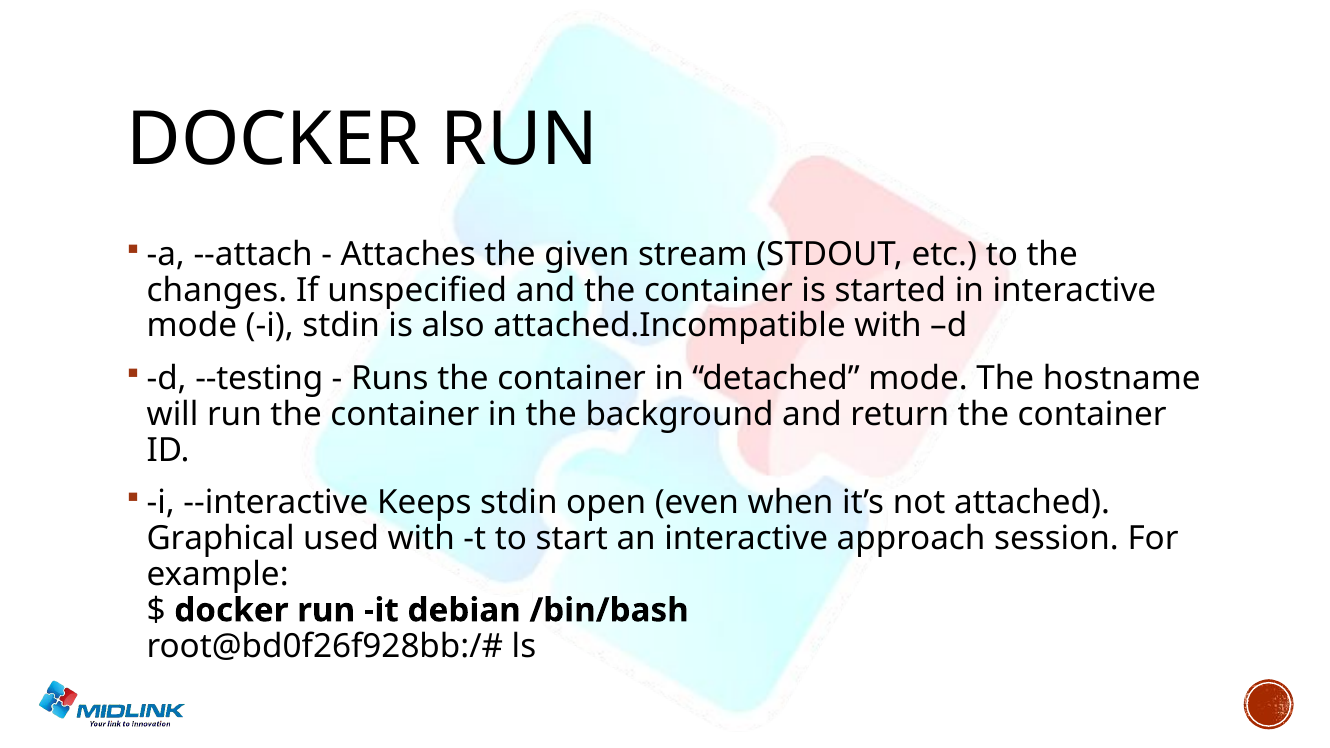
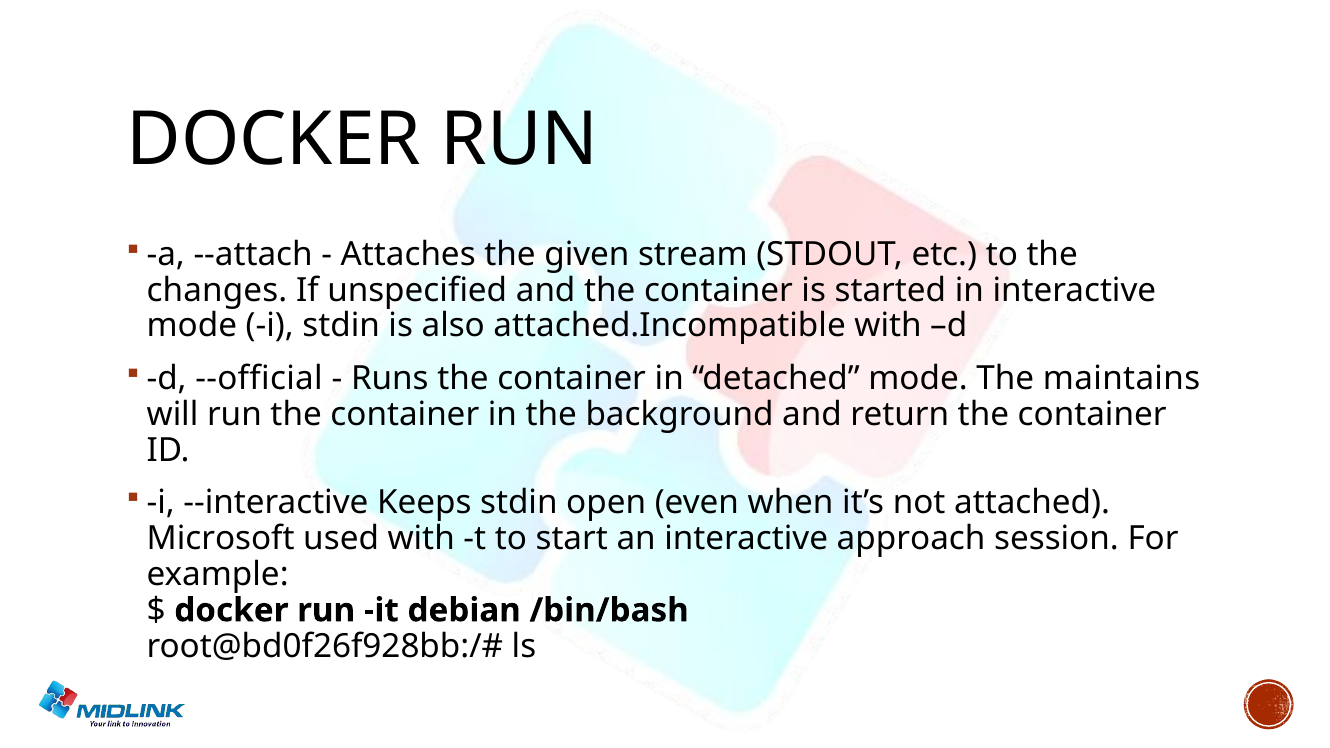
--testing: --testing -> --official
hostname: hostname -> maintains
Graphical: Graphical -> Microsoft
